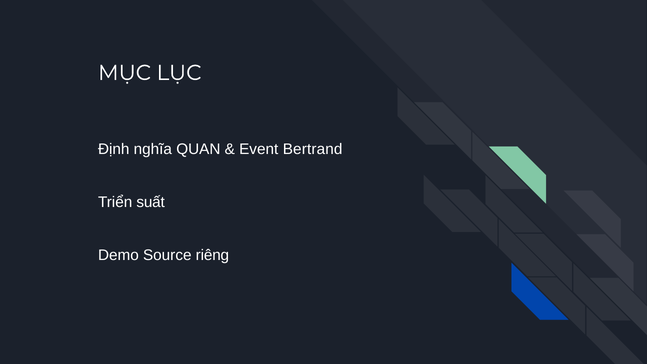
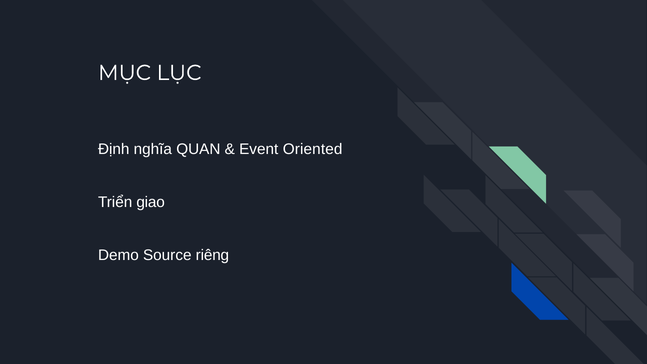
Bertrand: Bertrand -> Oriented
suất: suất -> giao
